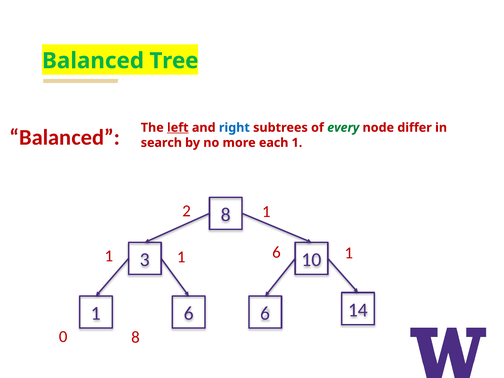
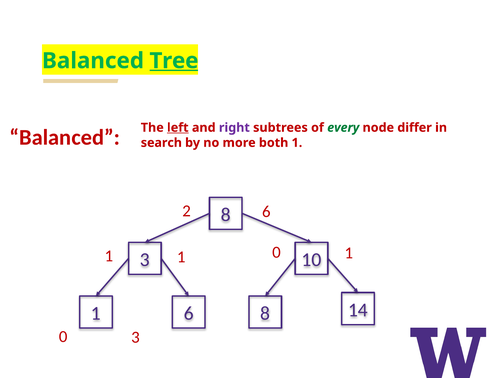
Tree underline: none -> present
right colour: blue -> purple
each: each -> both
2 1: 1 -> 6
1 1 6: 6 -> 0
6 6: 6 -> 8
0 8: 8 -> 3
